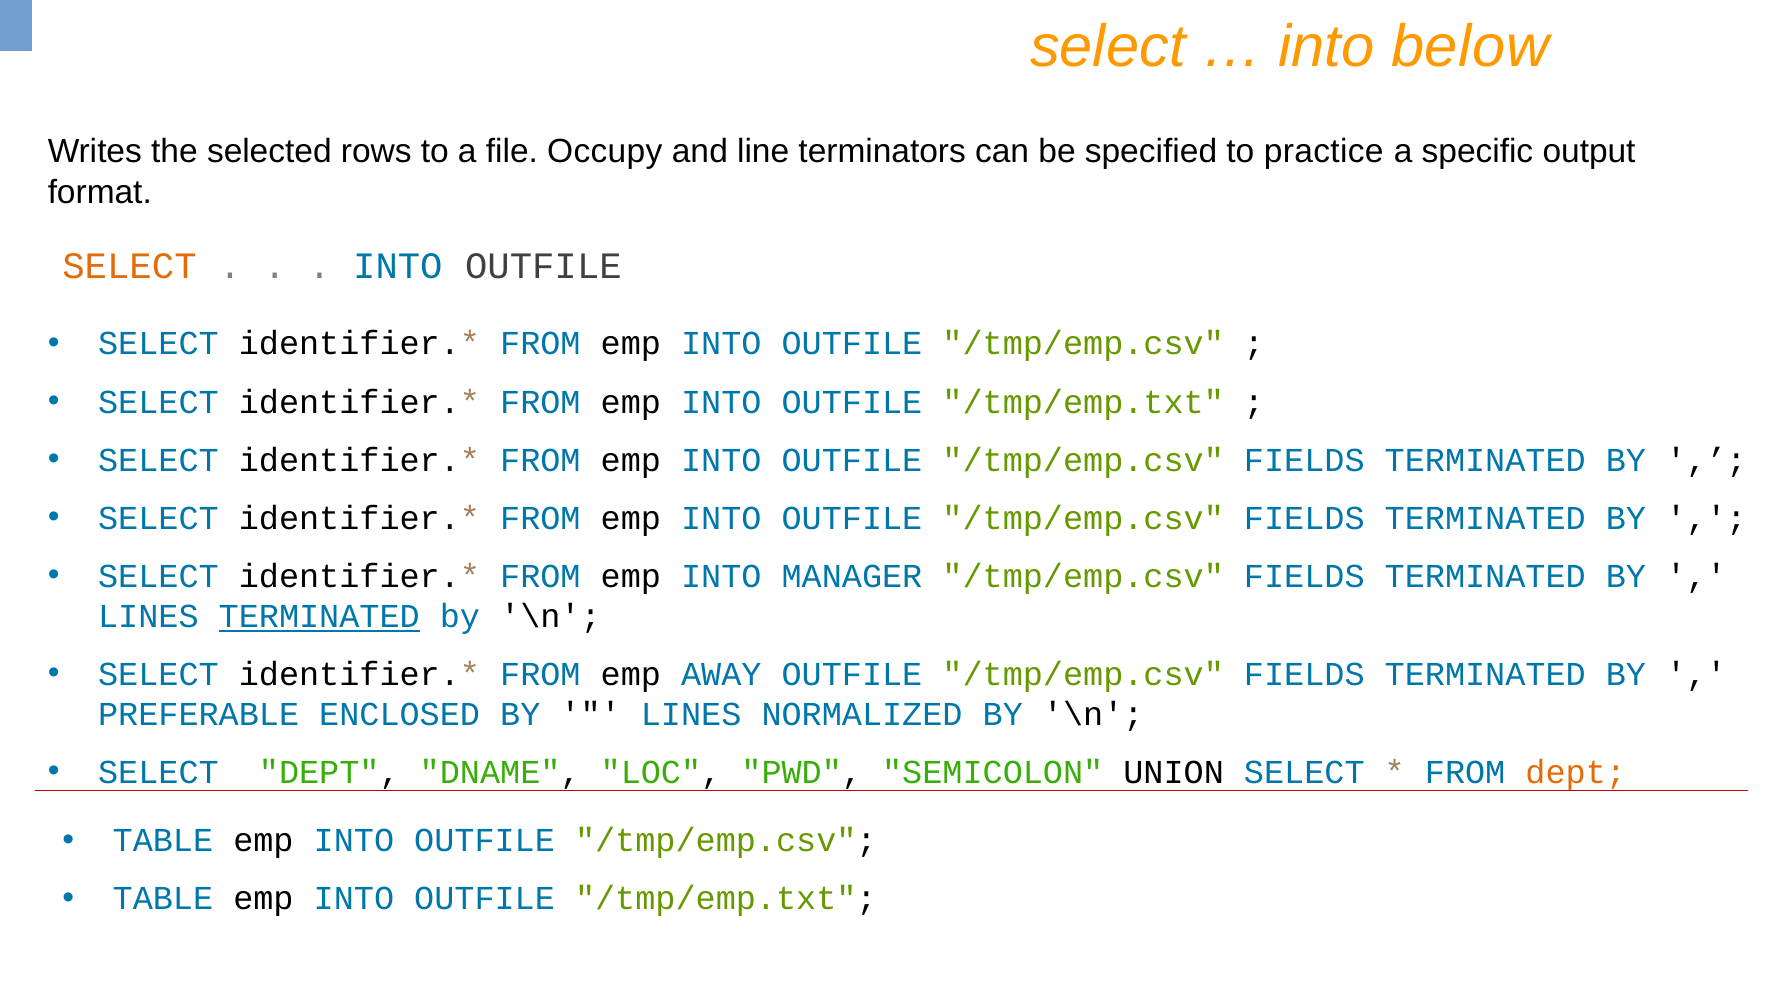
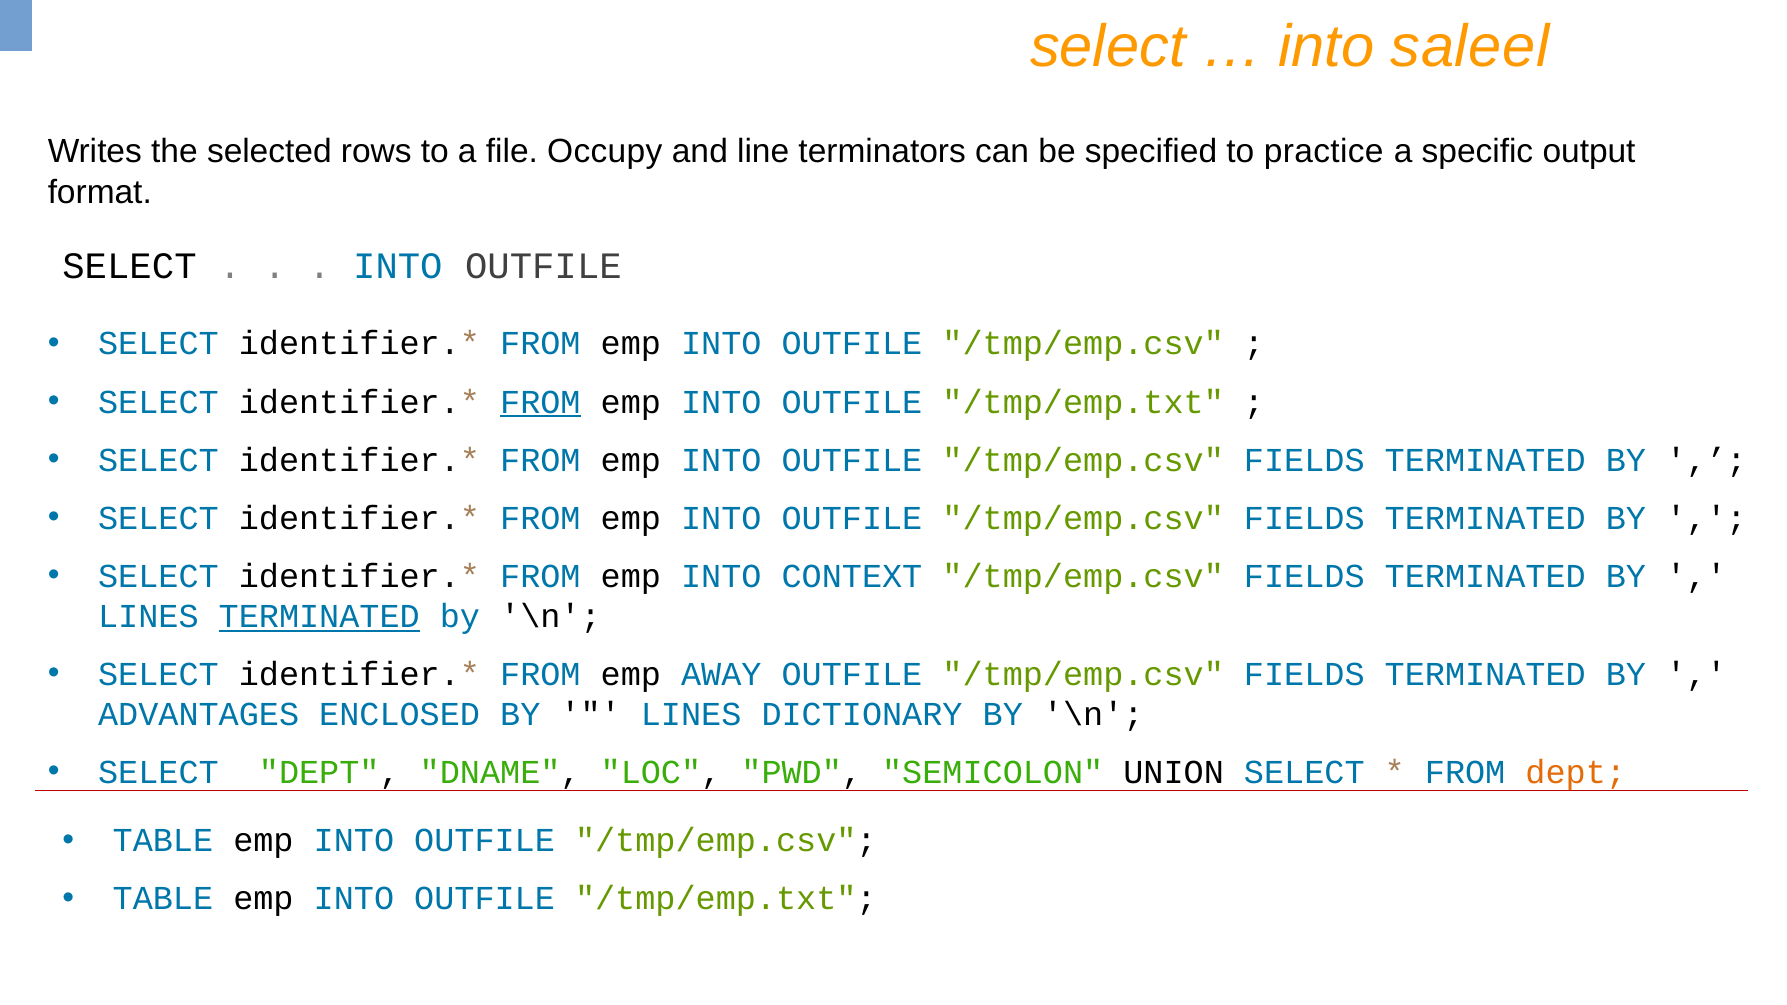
below: below -> saleel
SELECT at (129, 266) colour: orange -> black
FROM at (540, 402) underline: none -> present
MANAGER: MANAGER -> CONTEXT
PREFERABLE: PREFERABLE -> ADVANTAGES
NORMALIZED: NORMALIZED -> DICTIONARY
